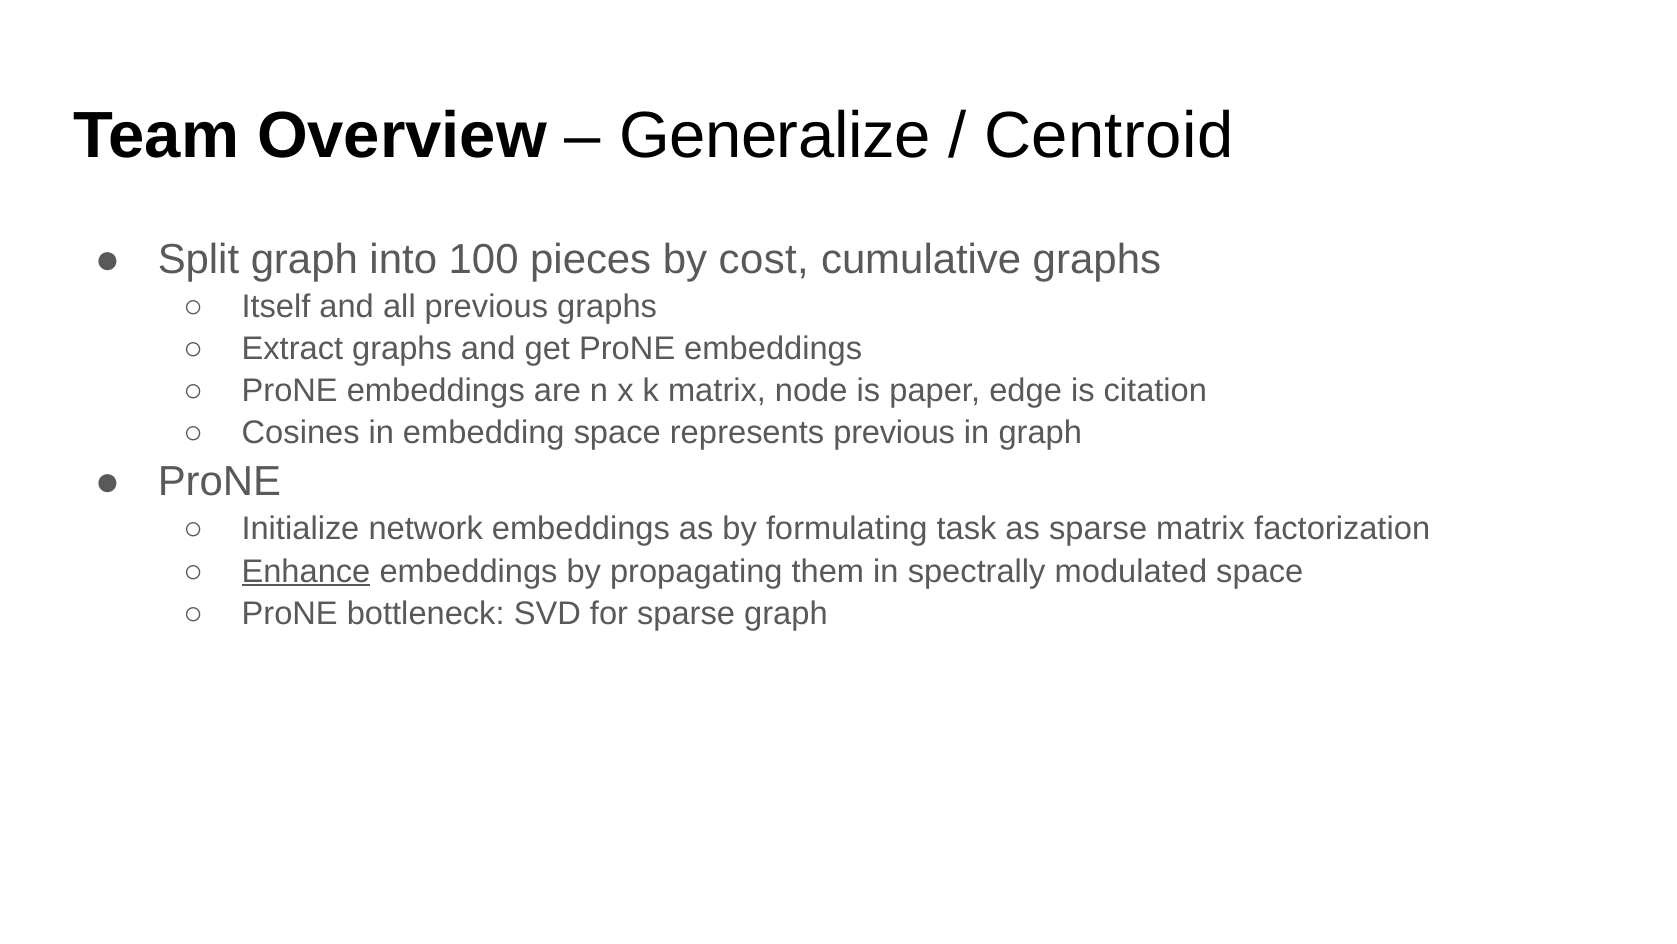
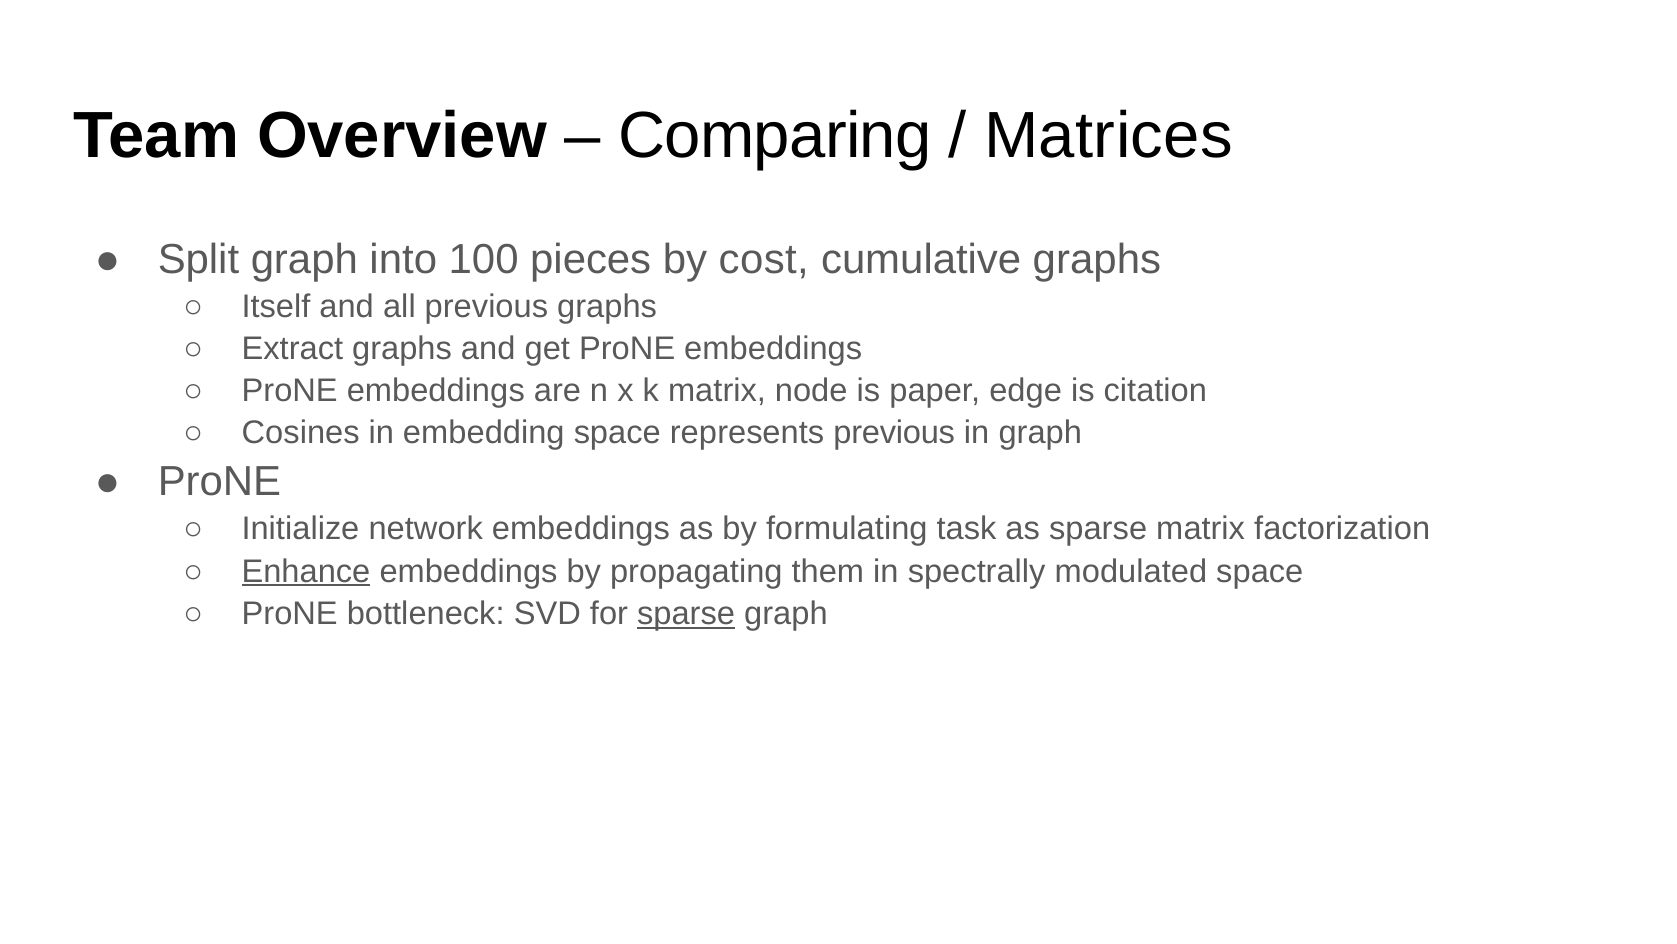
Generalize: Generalize -> Comparing
Centroid: Centroid -> Matrices
sparse at (686, 613) underline: none -> present
